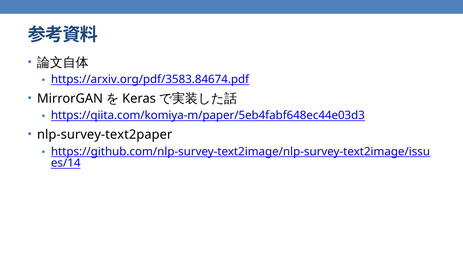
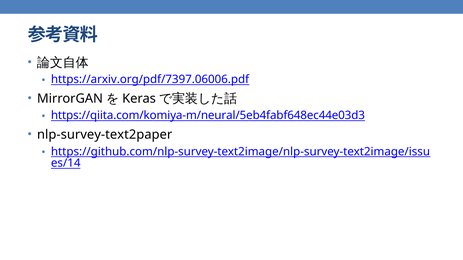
https://arxiv.org/pdf/3583.84674.pdf: https://arxiv.org/pdf/3583.84674.pdf -> https://arxiv.org/pdf/7397.06006.pdf
https://qiita.com/komiya-m/paper/5eb4fabf648ec44e03d3: https://qiita.com/komiya-m/paper/5eb4fabf648ec44e03d3 -> https://qiita.com/komiya-m/neural/5eb4fabf648ec44e03d3
